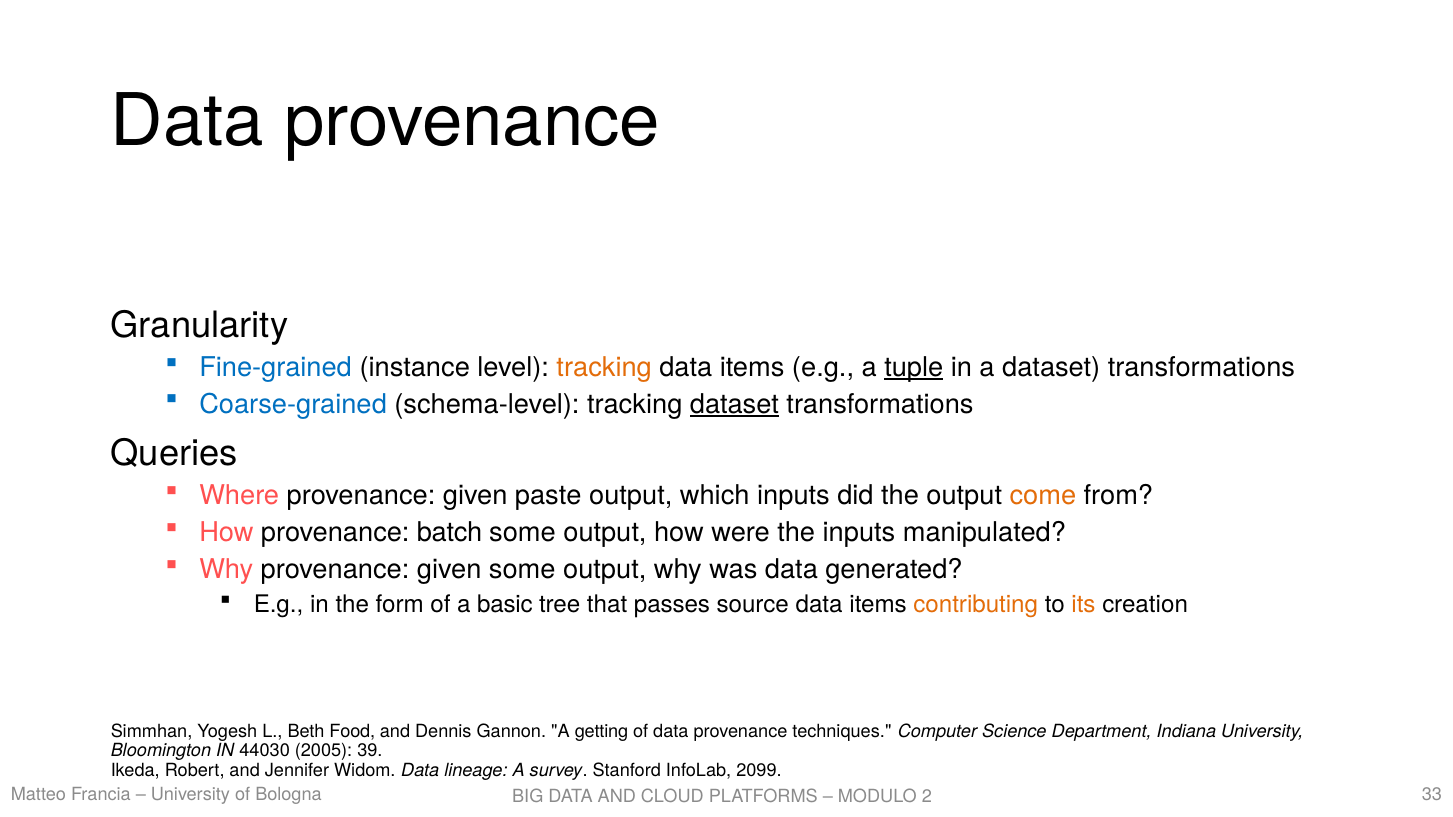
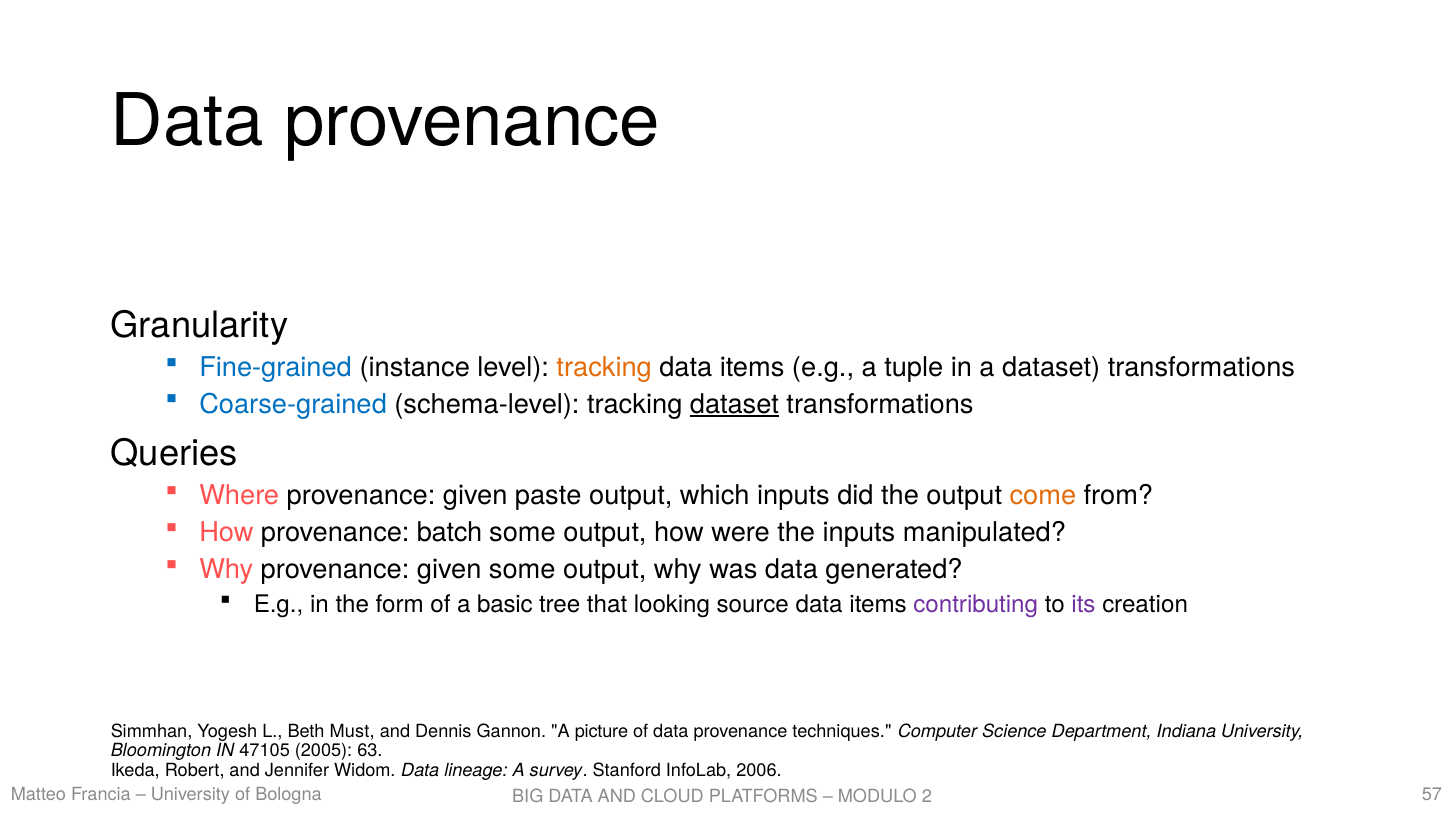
tuple underline: present -> none
passes: passes -> looking
contributing colour: orange -> purple
its colour: orange -> purple
Food: Food -> Must
getting: getting -> picture
44030: 44030 -> 47105
39: 39 -> 63
2099: 2099 -> 2006
33: 33 -> 57
